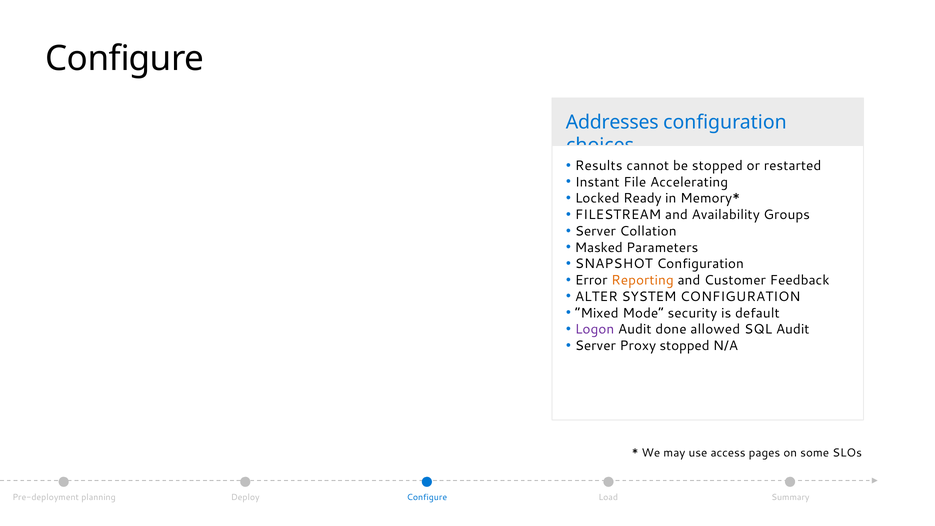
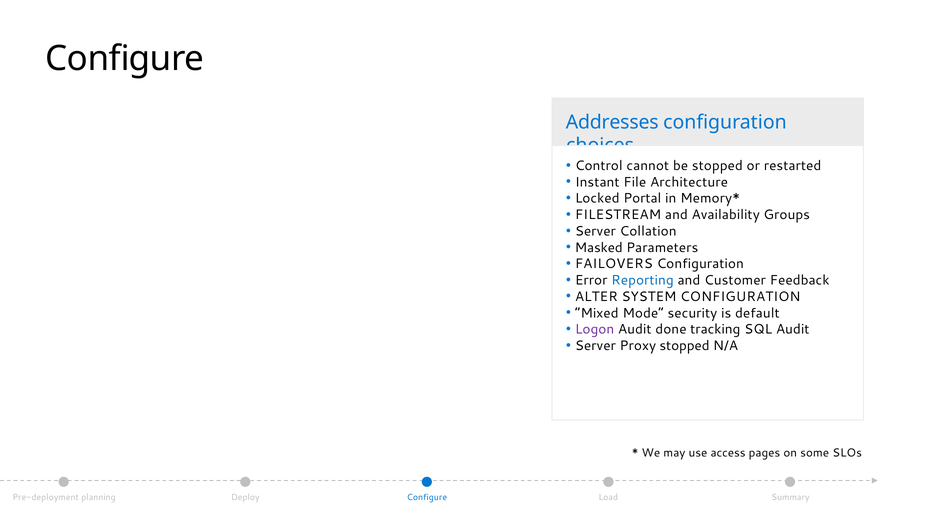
Results: Results -> Control
Accelerating: Accelerating -> Architecture
Ready: Ready -> Portal
SNAPSHOT at (614, 264): SNAPSHOT -> FAILOVERS
Reporting colour: orange -> blue
allowed: allowed -> tracking
